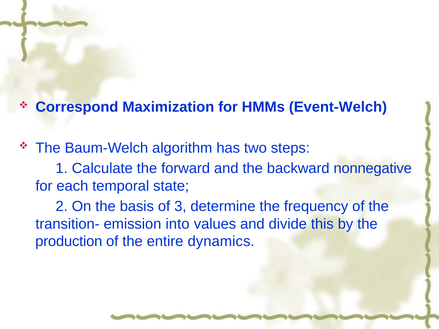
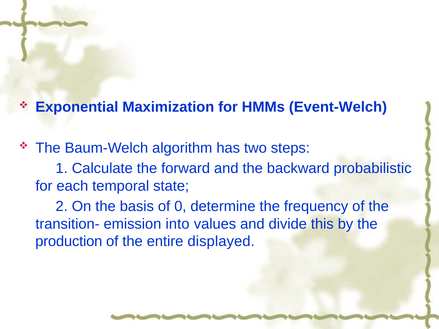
Correspond: Correspond -> Exponential
nonnegative: nonnegative -> probabilistic
3: 3 -> 0
dynamics: dynamics -> displayed
